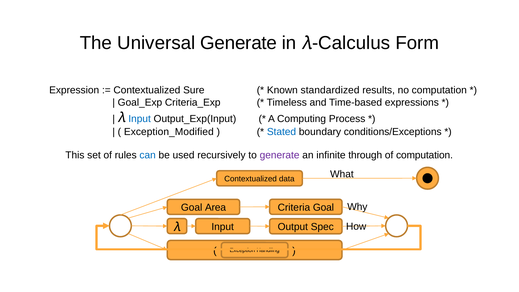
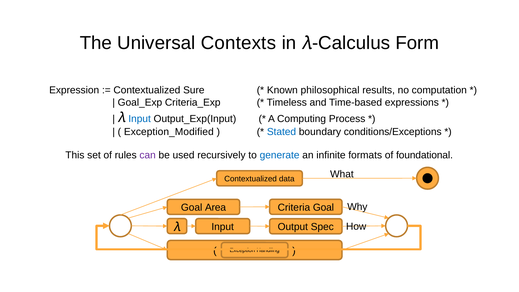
Universal Generate: Generate -> Contexts
standardized: standardized -> philosophical
can colour: blue -> purple
generate at (280, 155) colour: purple -> blue
through: through -> formats
of computation: computation -> foundational
